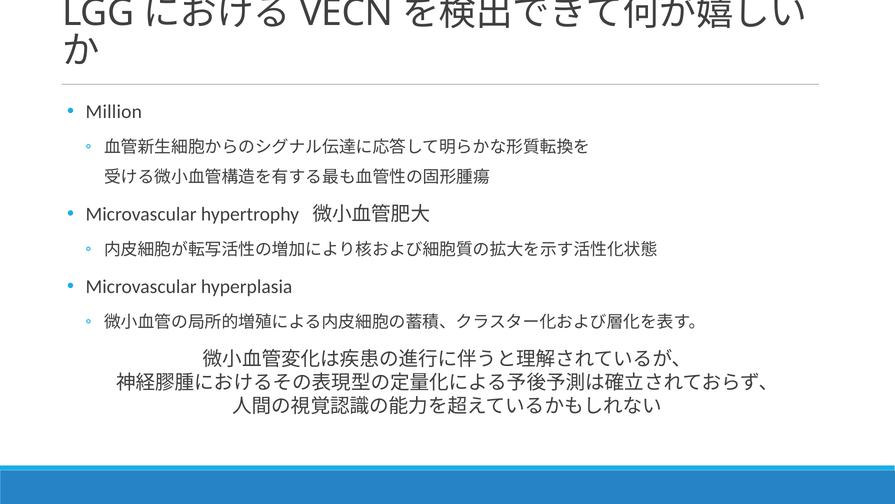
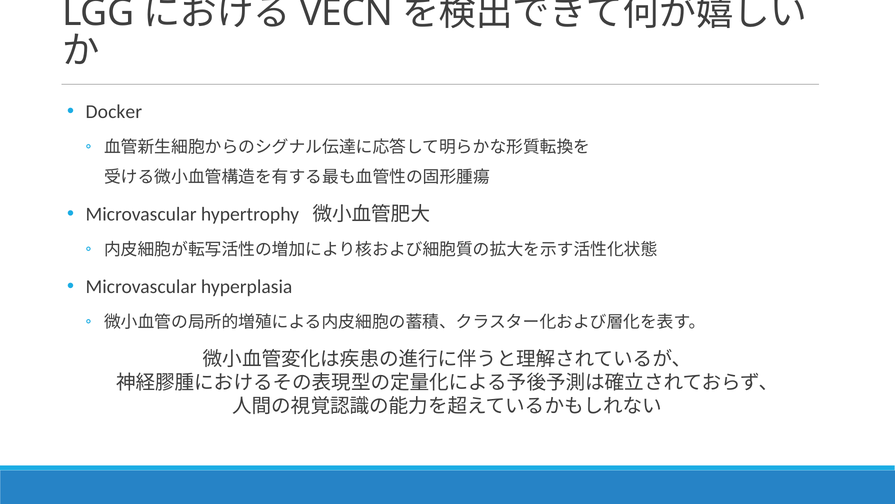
Million: Million -> Docker
